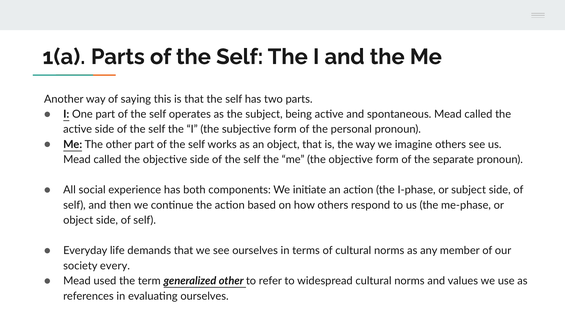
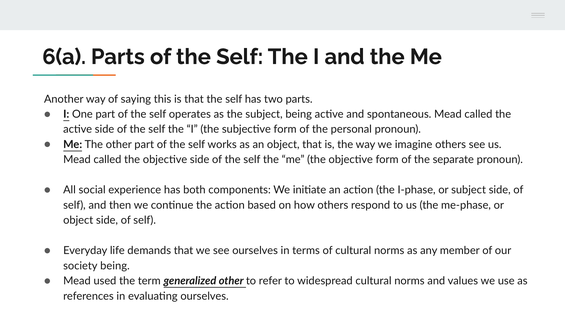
1(a: 1(a -> 6(a
society every: every -> being
